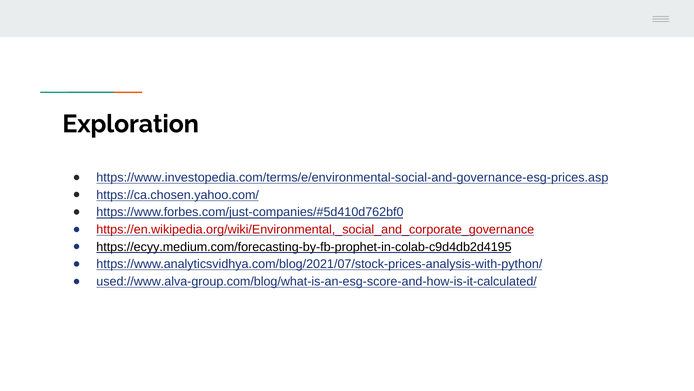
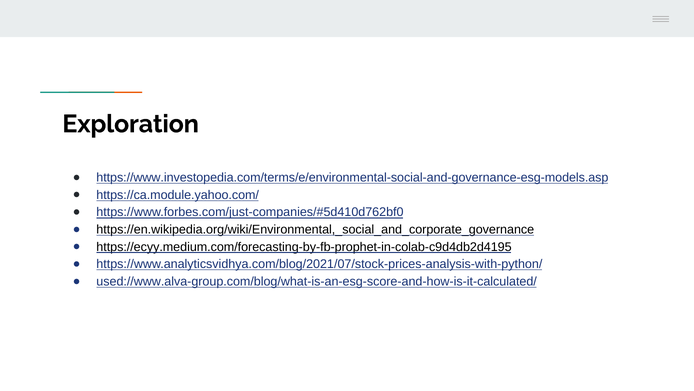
https://www.investopedia.com/terms/e/environmental-social-and-governance-esg-prices.asp: https://www.investopedia.com/terms/e/environmental-social-and-governance-esg-prices.asp -> https://www.investopedia.com/terms/e/environmental-social-and-governance-esg-models.asp
https://ca.chosen.yahoo.com/: https://ca.chosen.yahoo.com/ -> https://ca.module.yahoo.com/
https://en.wikipedia.org/wiki/Environmental,_social_and_corporate_governance colour: red -> black
